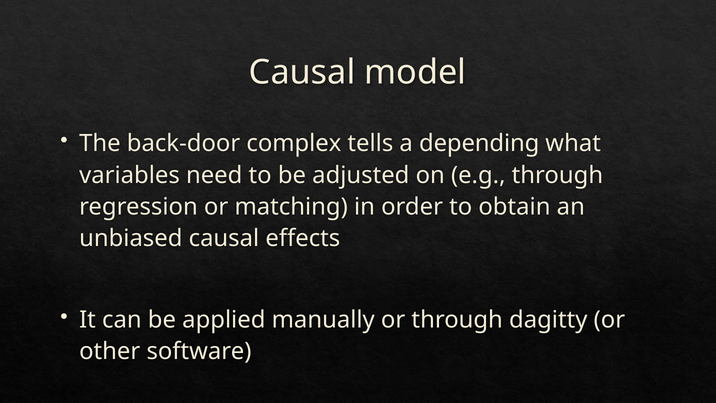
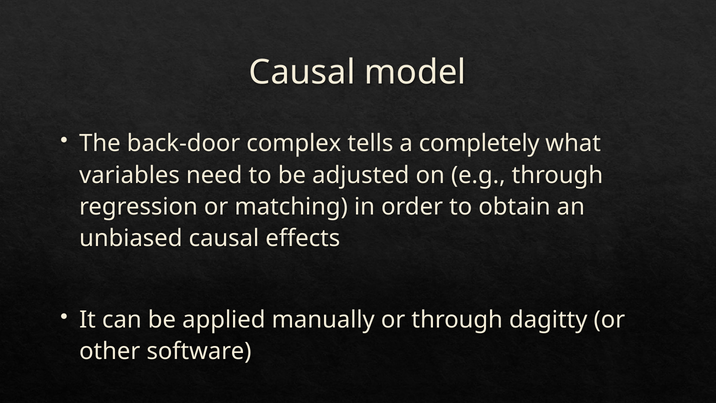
depending: depending -> completely
